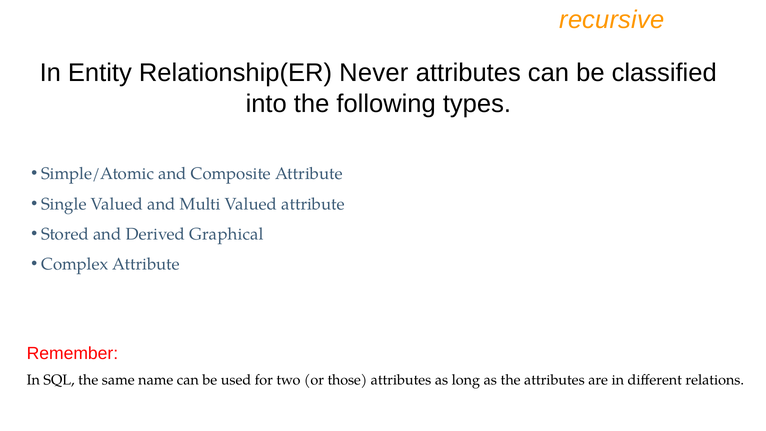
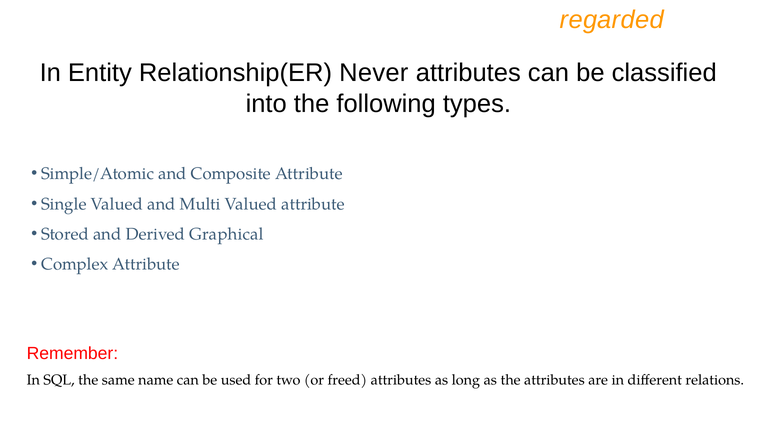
recursive: recursive -> regarded
those: those -> freed
